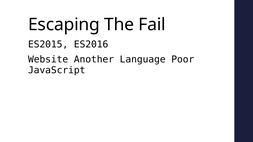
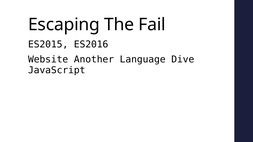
Poor: Poor -> Dive
